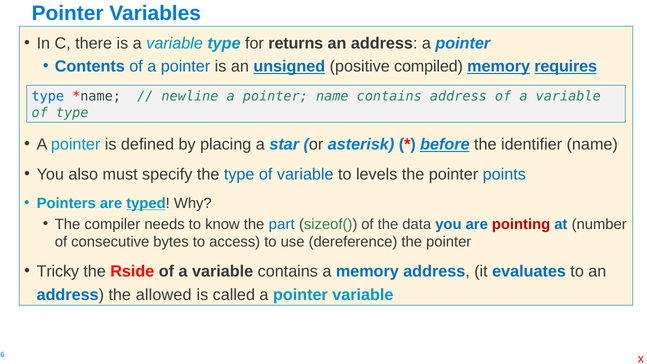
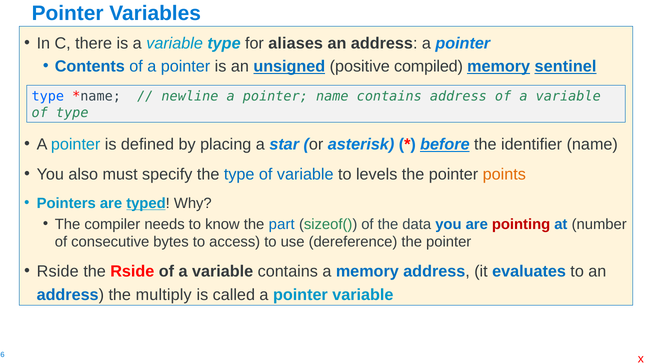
returns: returns -> aliases
requires: requires -> sentinel
points colour: blue -> orange
Tricky at (58, 271): Tricky -> Rside
allowed: allowed -> multiply
